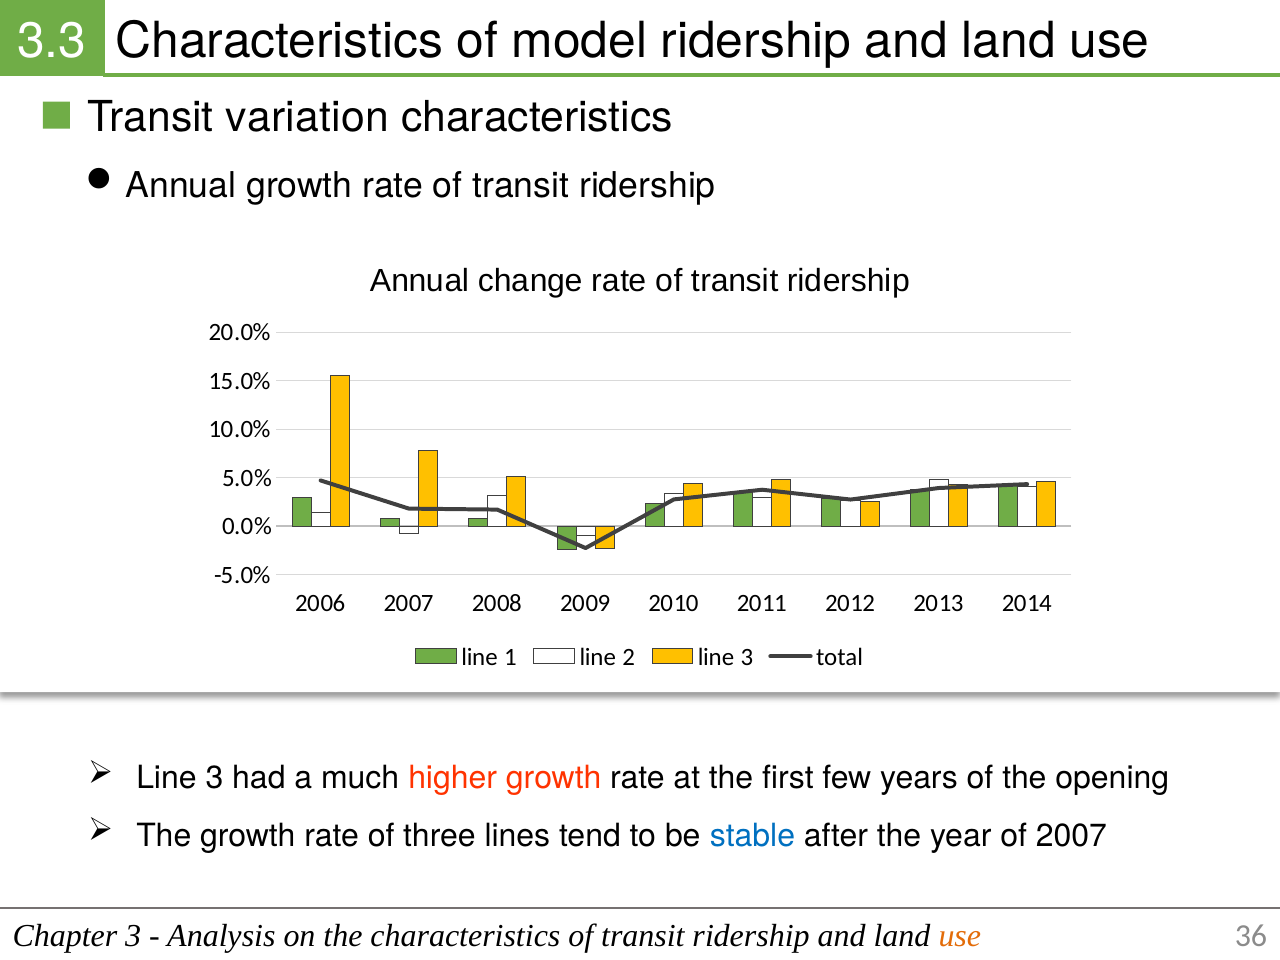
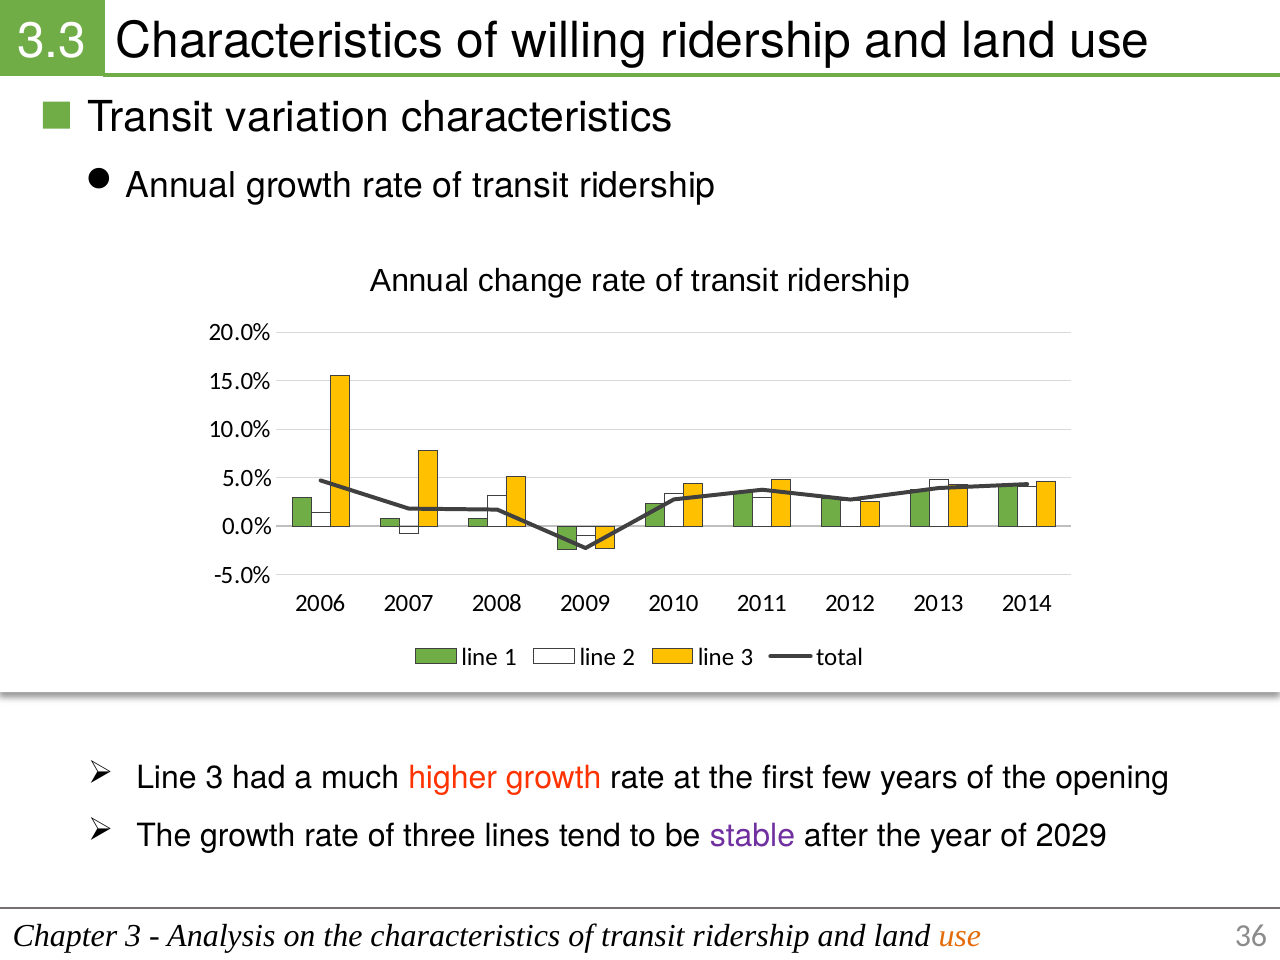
model: model -> willing
stable colour: blue -> purple
of 2007: 2007 -> 2029
